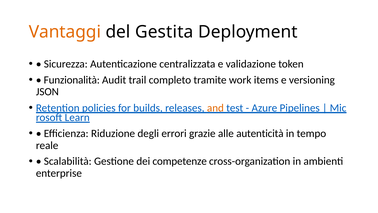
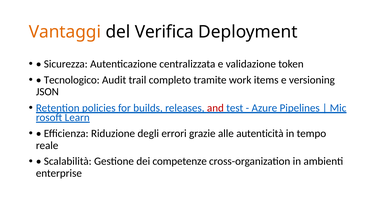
Gestita: Gestita -> Verifica
Funzionalità: Funzionalità -> Tecnologico
and colour: orange -> red
